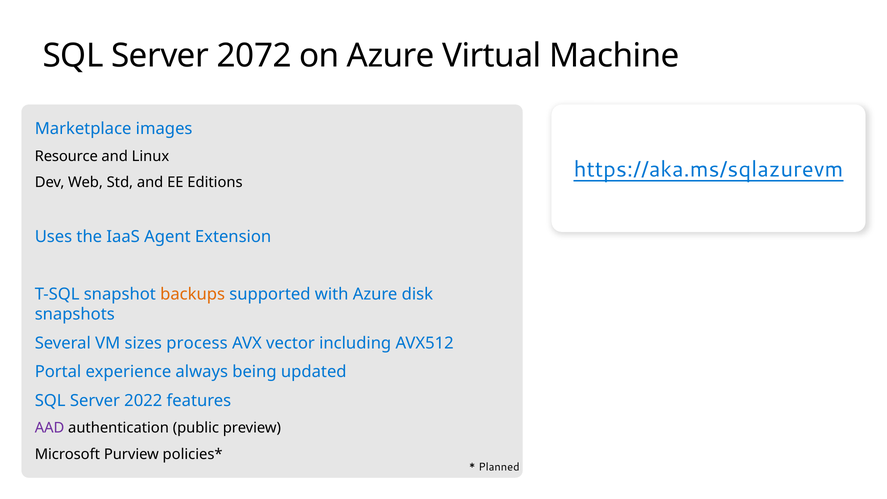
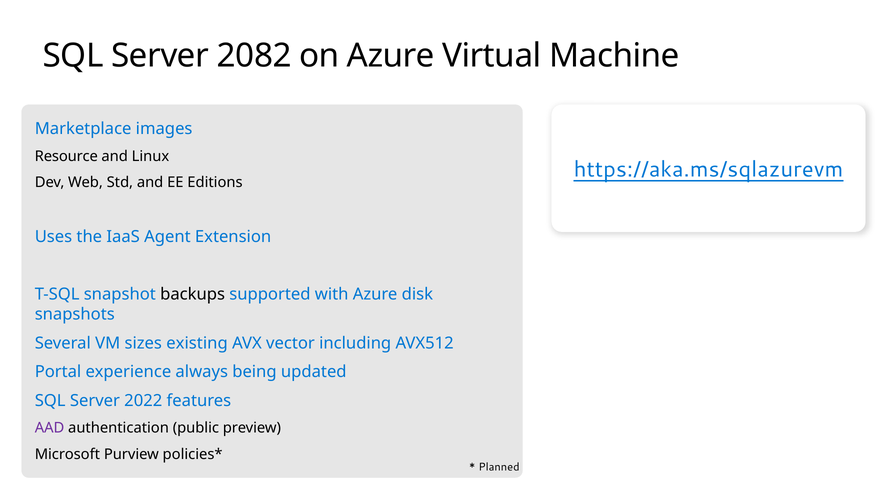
2072: 2072 -> 2082
backups colour: orange -> black
process: process -> existing
